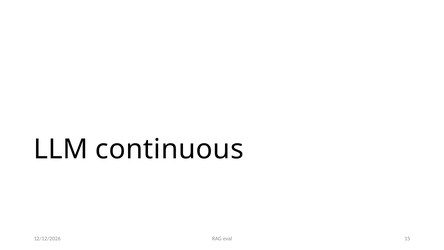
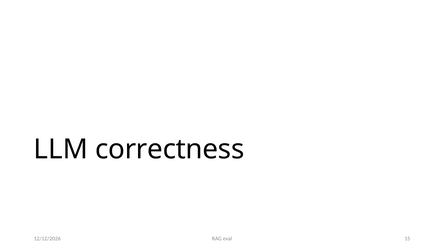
continuous: continuous -> correctness
